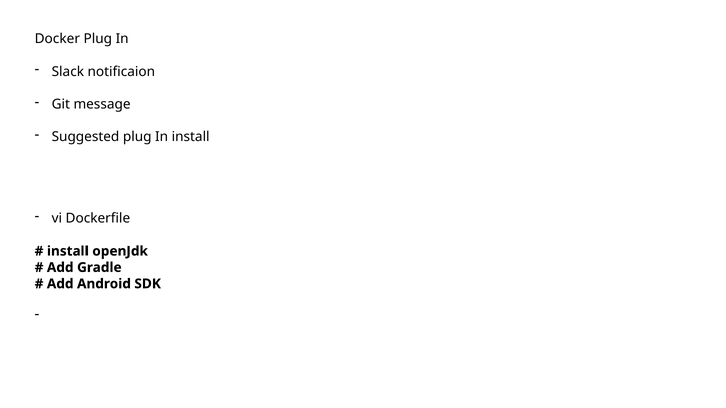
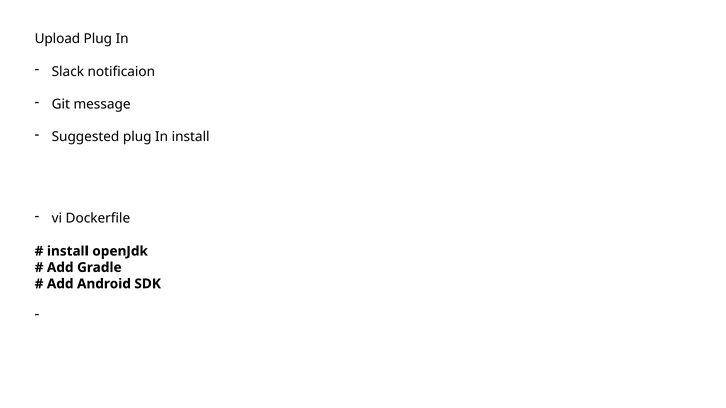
Docker: Docker -> Upload
